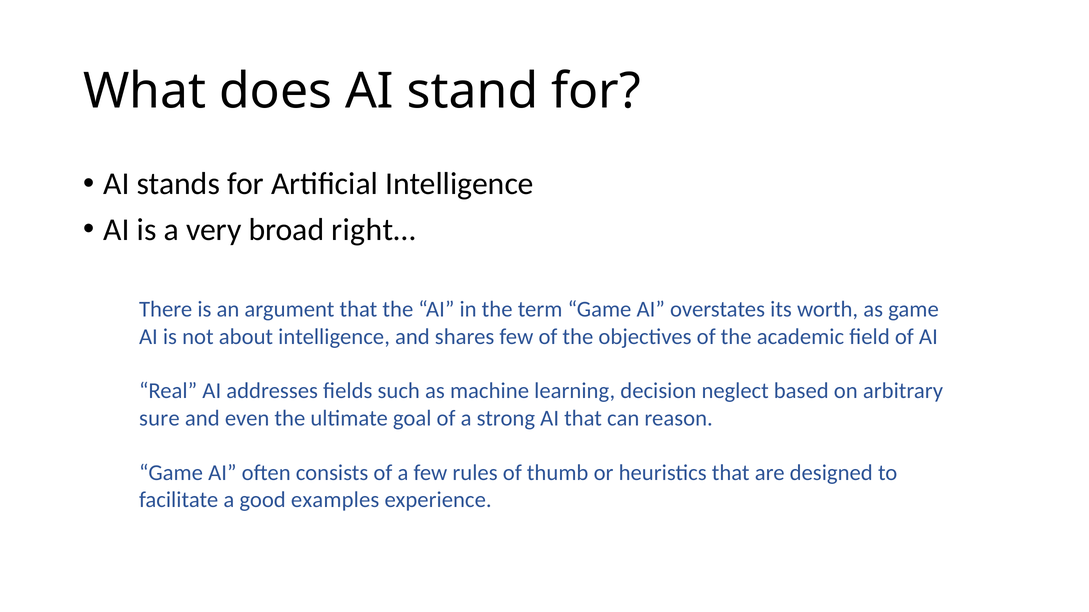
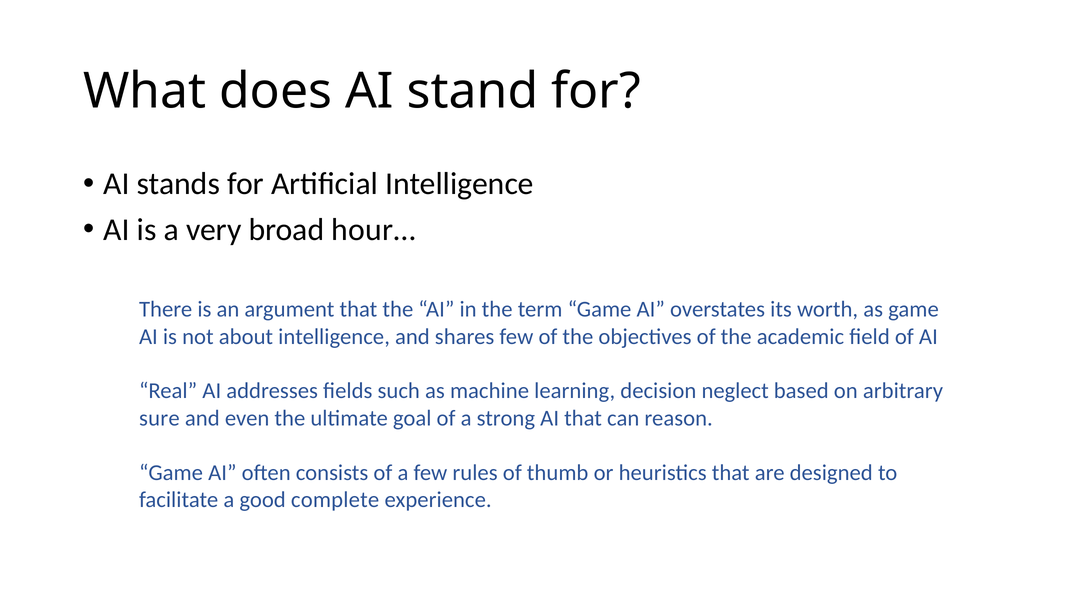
right…: right… -> hour…
examples: examples -> complete
